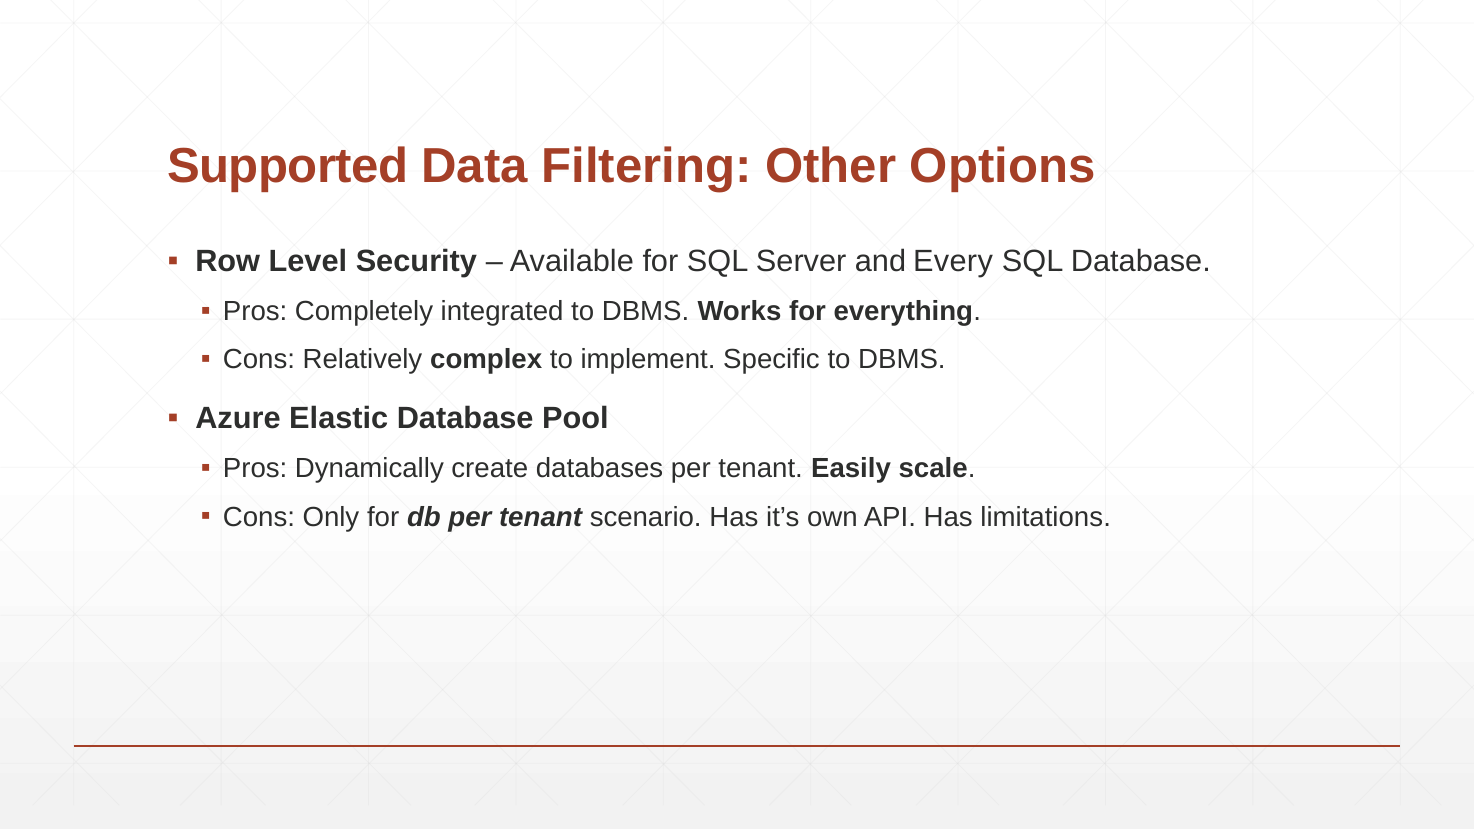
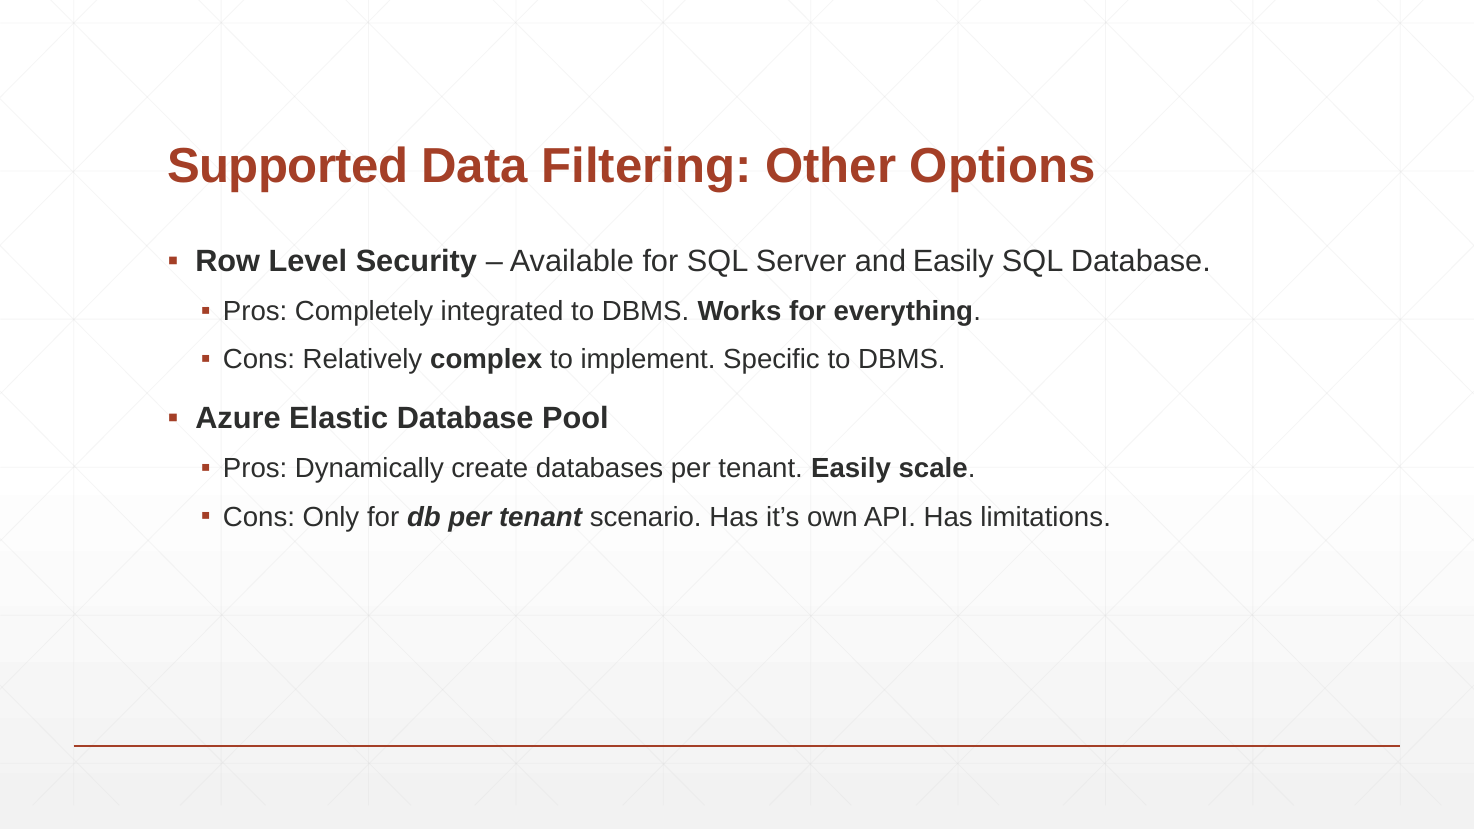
and Every: Every -> Easily
